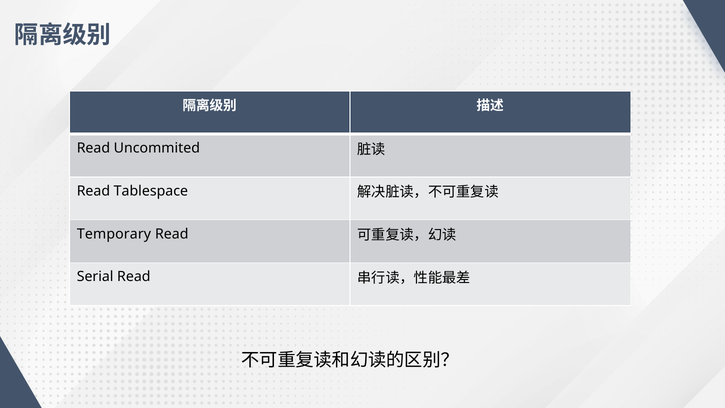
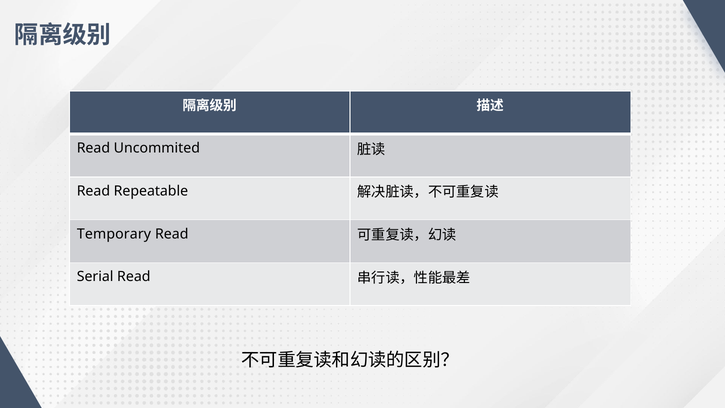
Tablespace: Tablespace -> Repeatable
